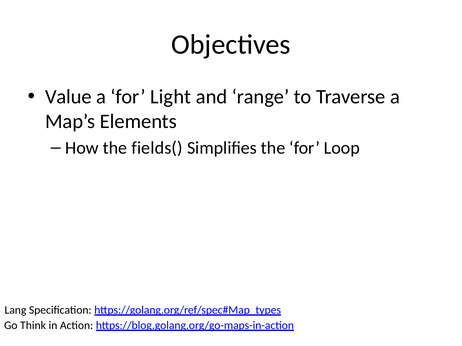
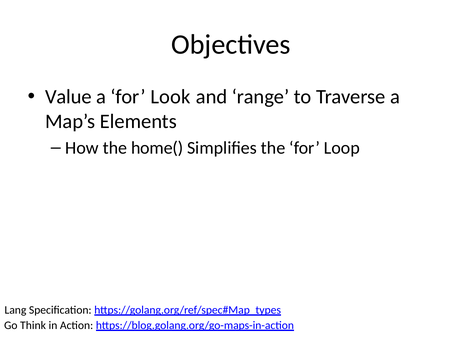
Light: Light -> Look
fields(: fields( -> home(
